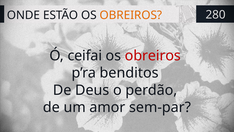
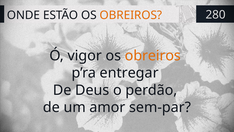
ceifai: ceifai -> vigor
obreiros at (153, 56) colour: red -> orange
benditos: benditos -> entregar
